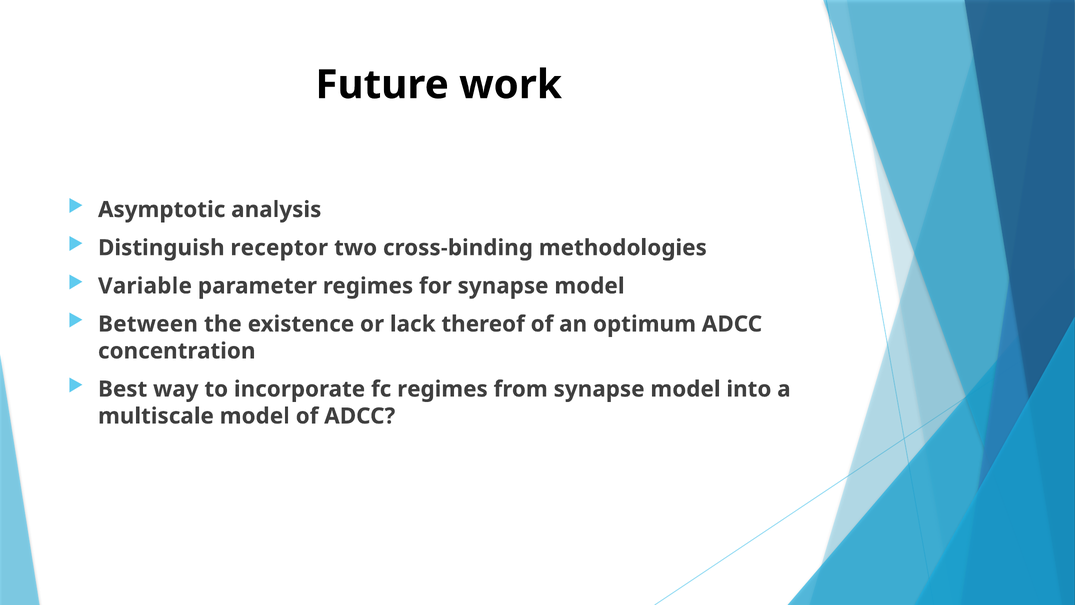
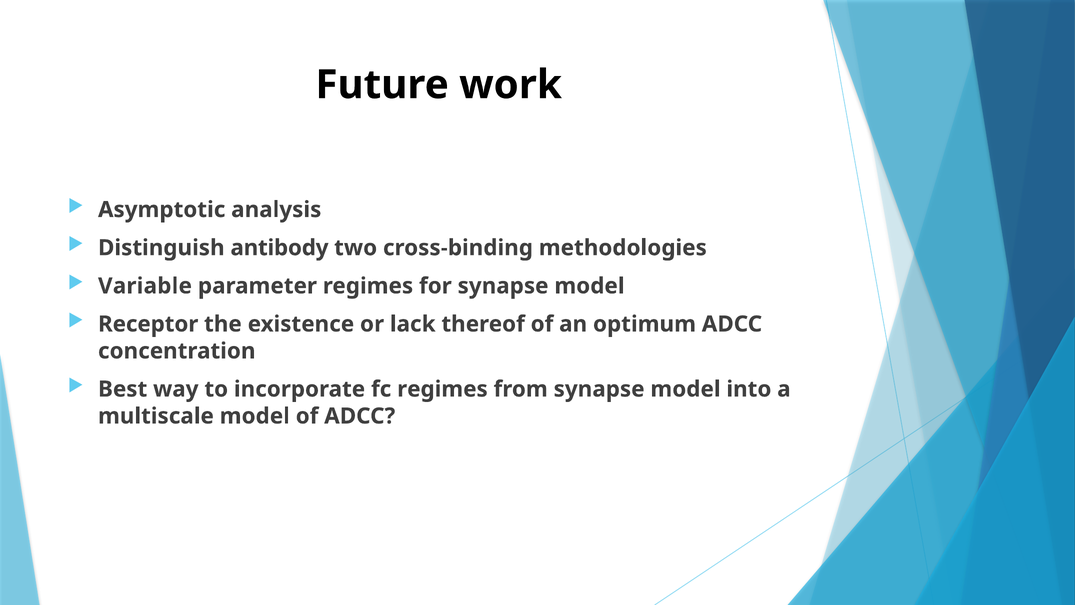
receptor: receptor -> antibody
Between: Between -> Receptor
